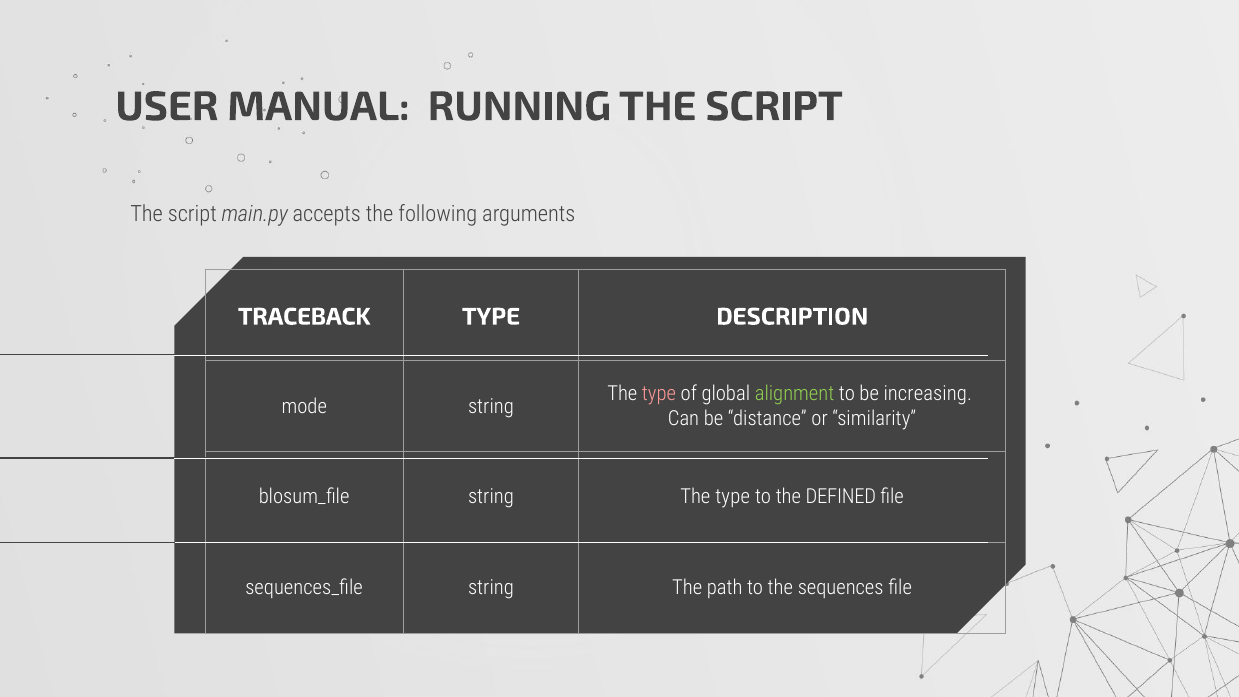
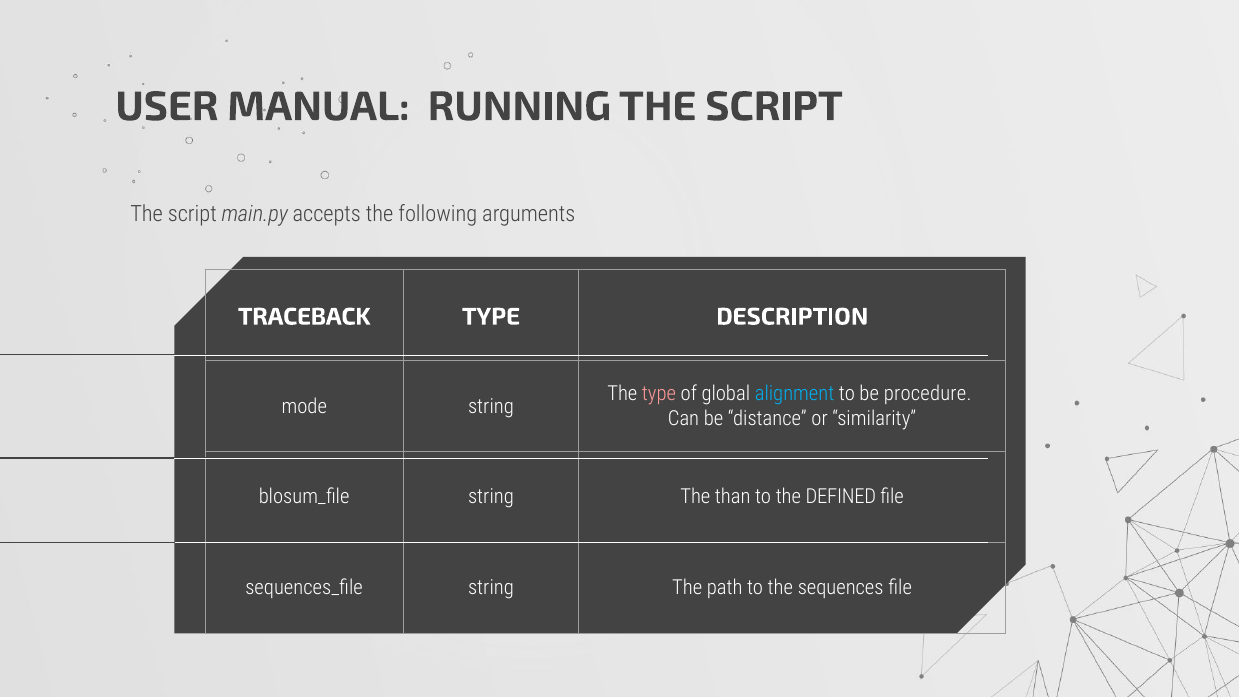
alignment colour: light green -> light blue
increasing: increasing -> procedure
type at (733, 497): type -> than
